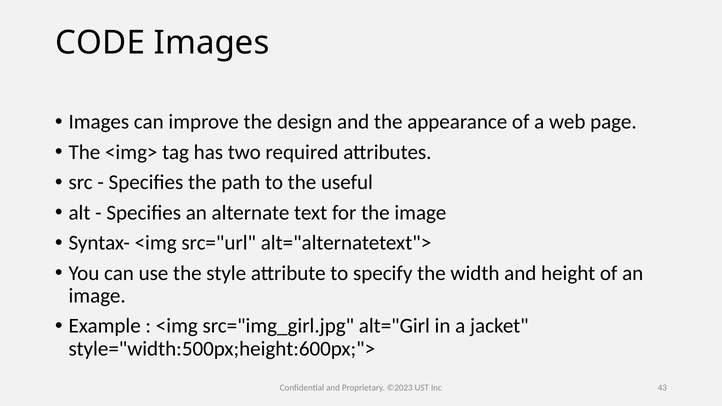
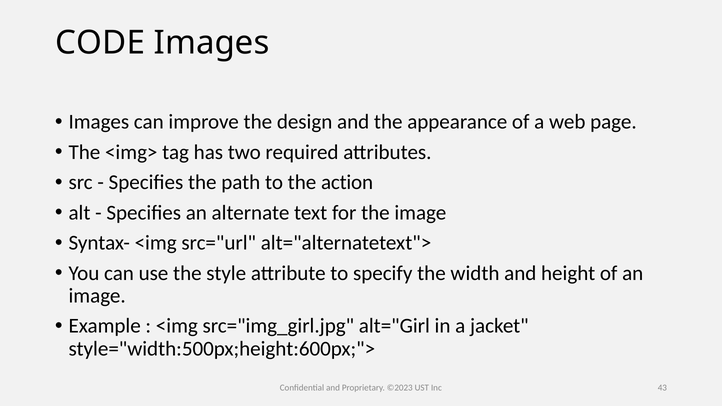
useful: useful -> action
